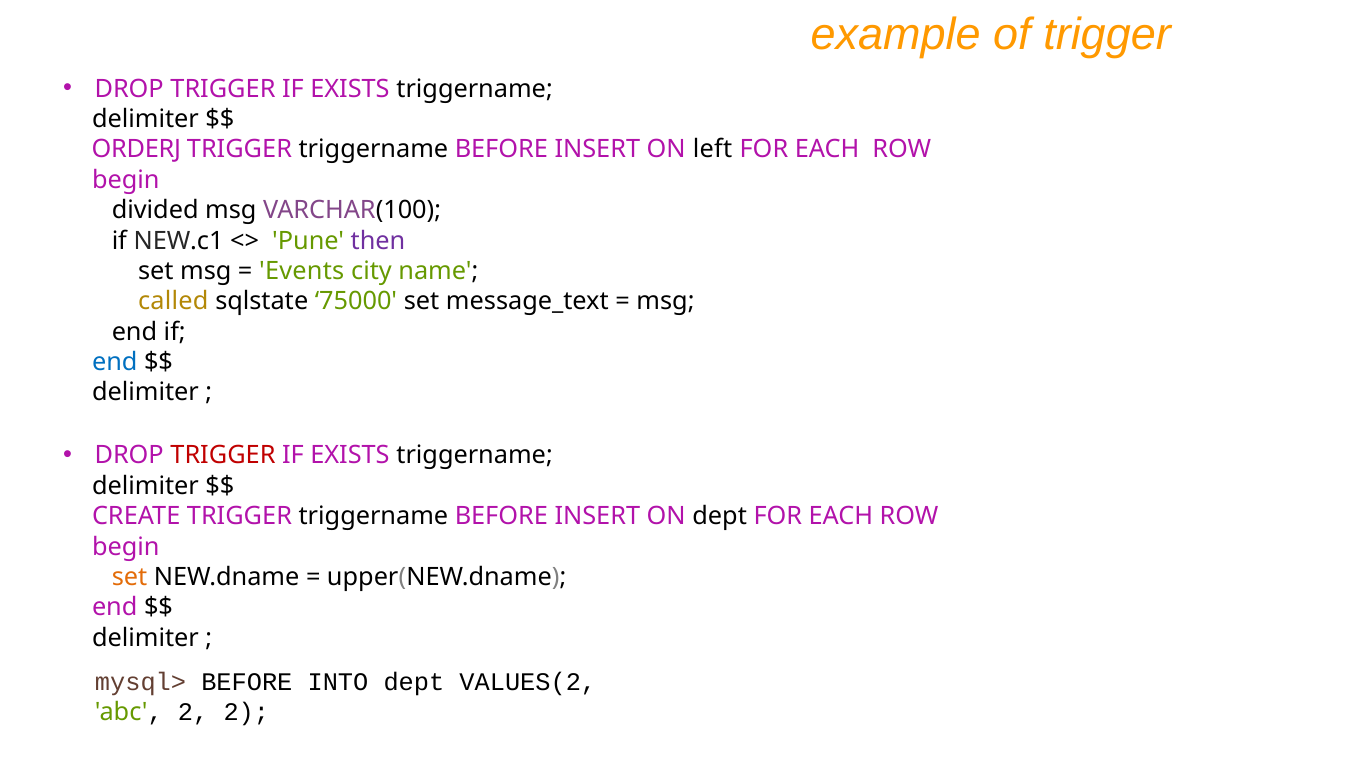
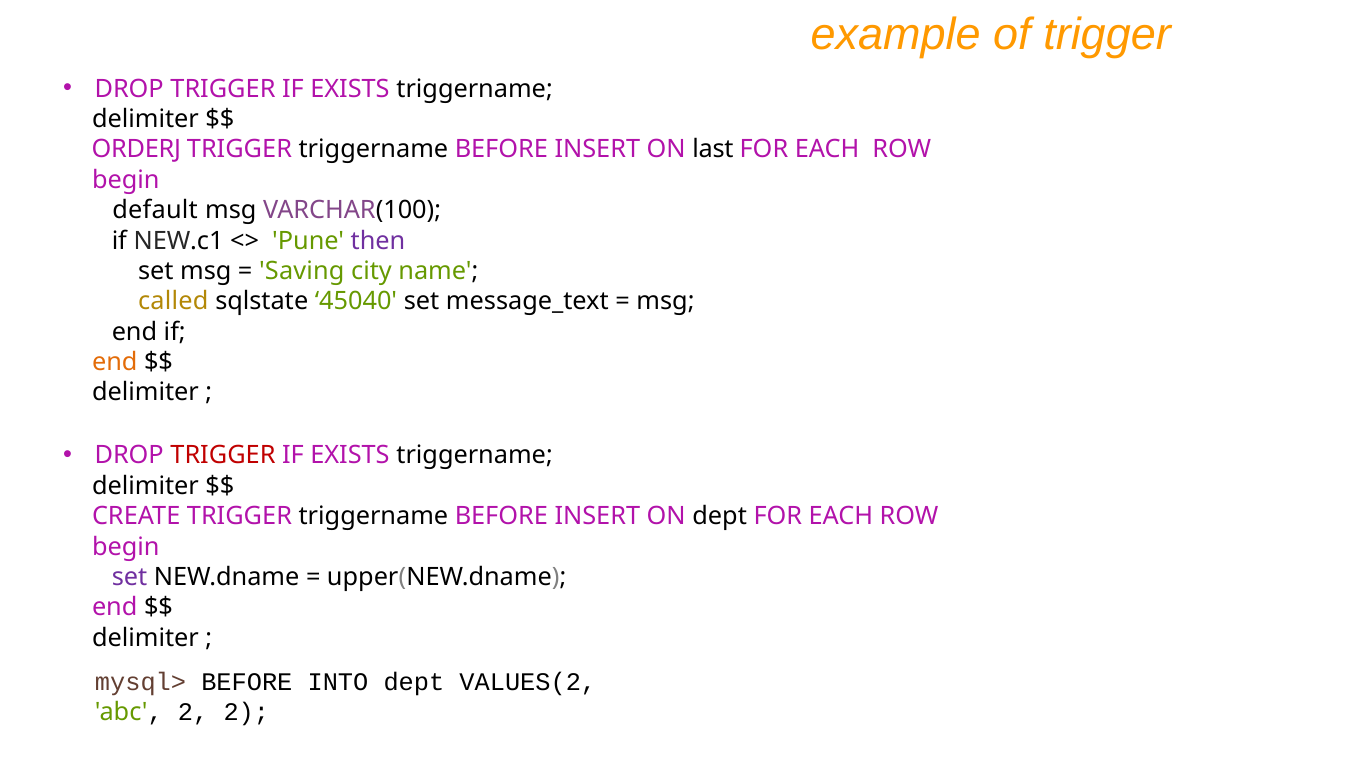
left: left -> last
divided: divided -> default
Events: Events -> Saving
75000: 75000 -> 45040
end at (115, 362) colour: blue -> orange
set at (129, 577) colour: orange -> purple
